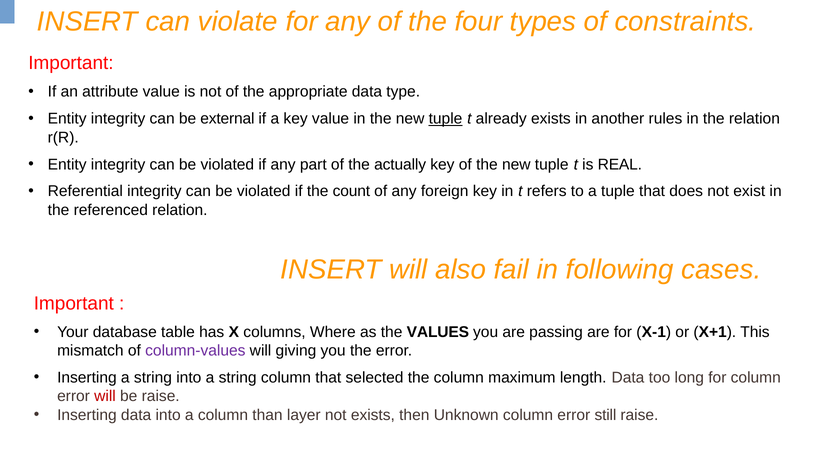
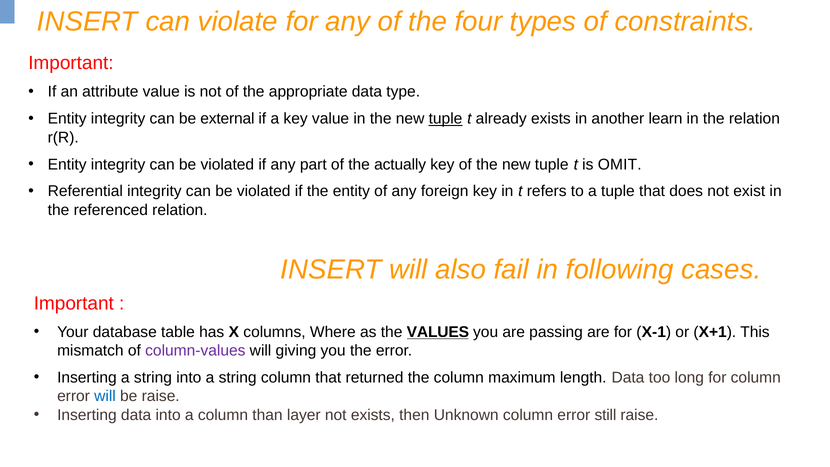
rules: rules -> learn
REAL: REAL -> OMIT
the count: count -> entity
VALUES underline: none -> present
selected: selected -> returned
will at (105, 396) colour: red -> blue
